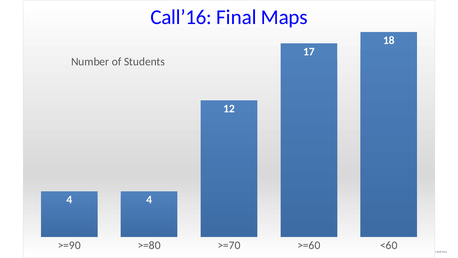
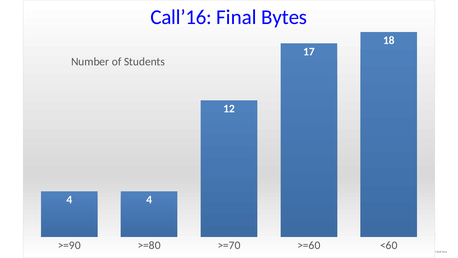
Maps: Maps -> Bytes
